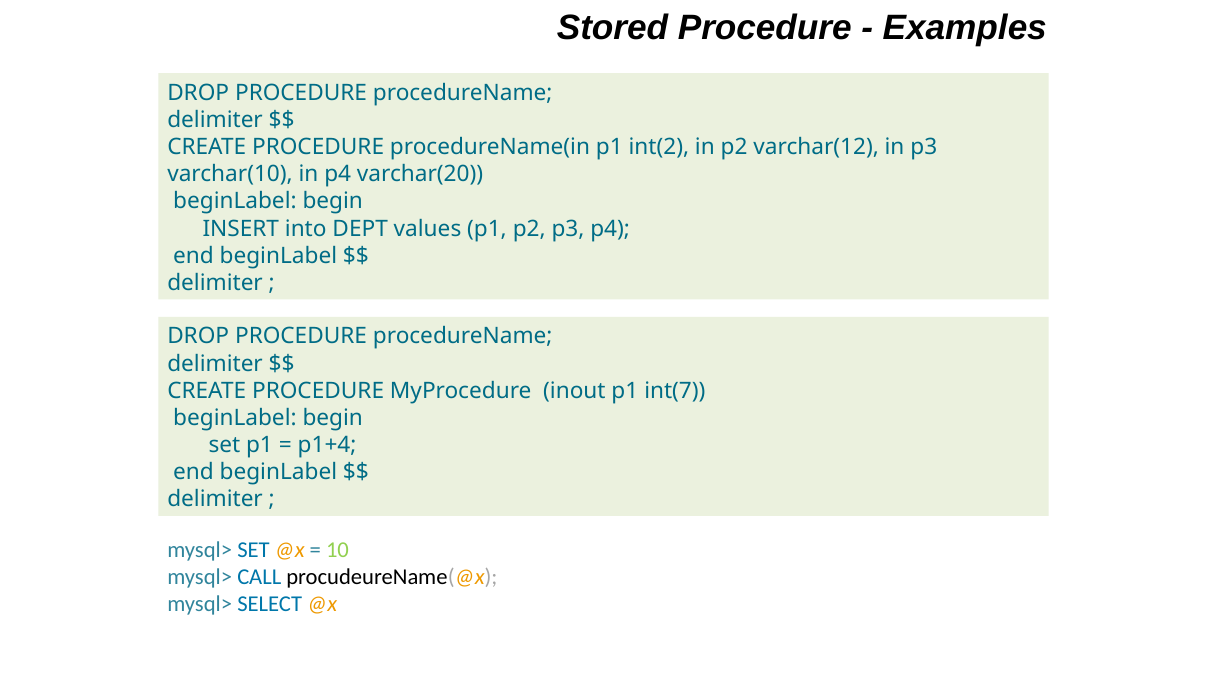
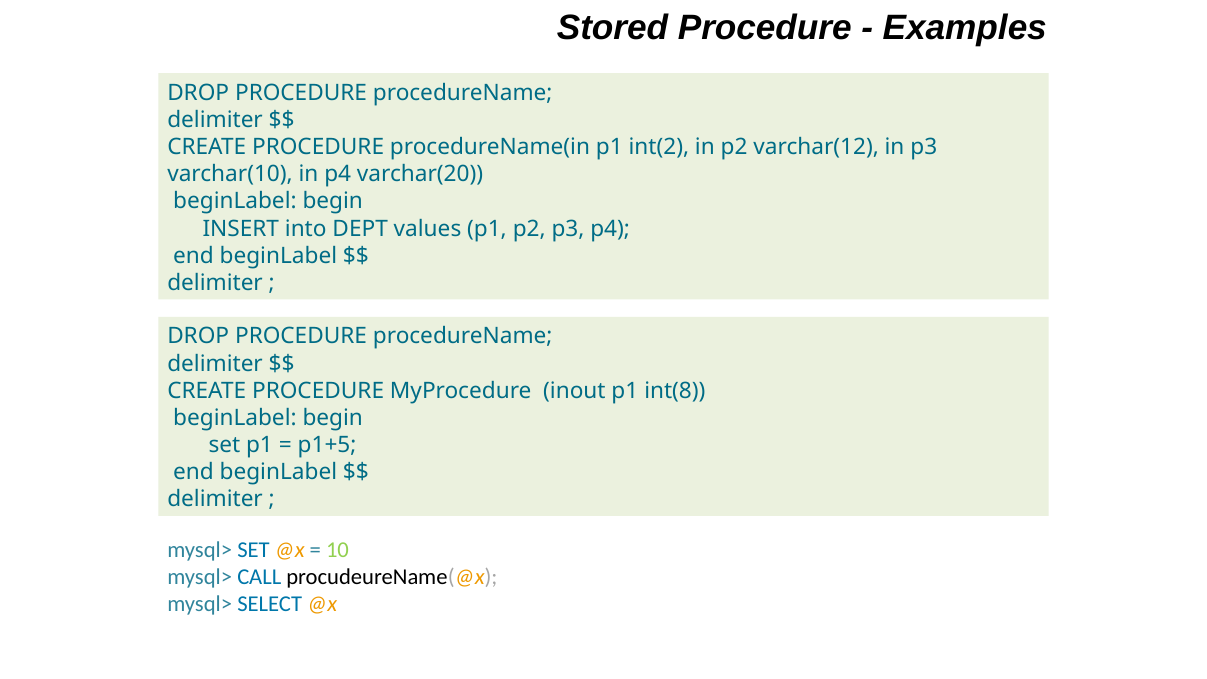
int(7: int(7 -> int(8
p1+4: p1+4 -> p1+5
